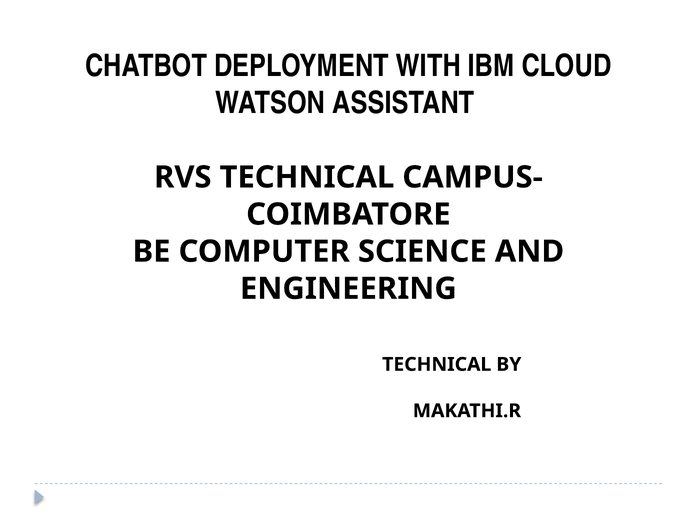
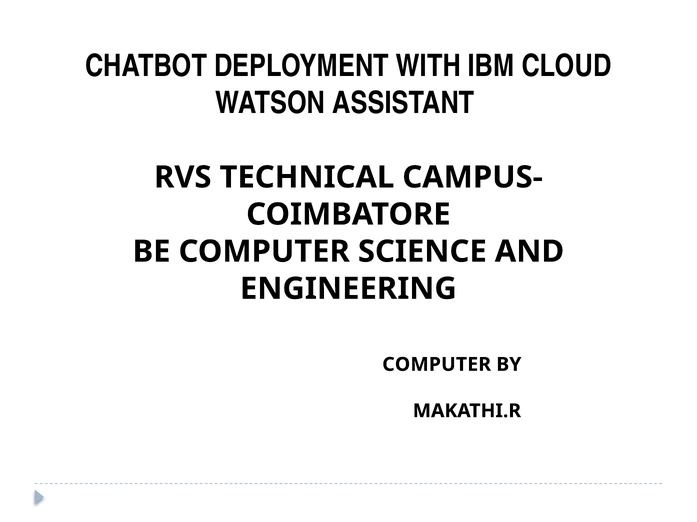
TECHNICAL at (437, 365): TECHNICAL -> COMPUTER
